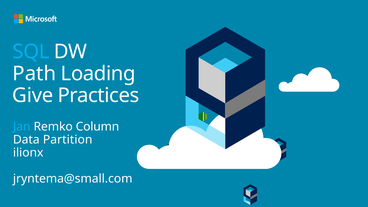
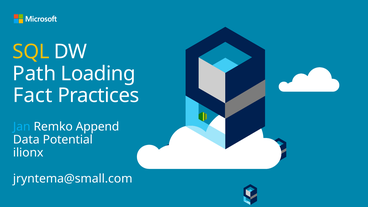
SQL colour: light blue -> yellow
Give: Give -> Fact
Column: Column -> Append
Partition: Partition -> Potential
